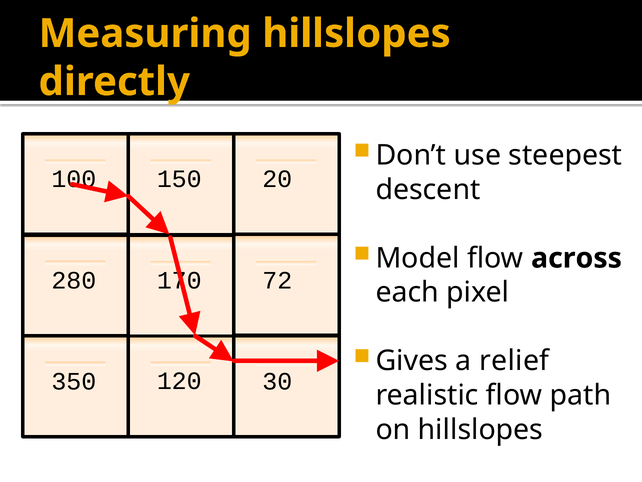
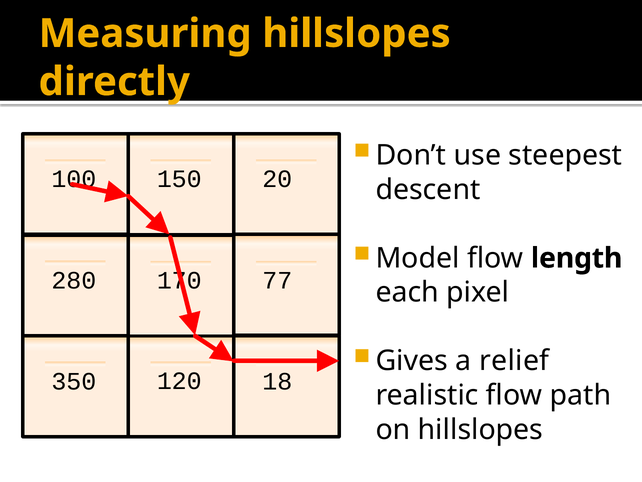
across: across -> length
72: 72 -> 77
30: 30 -> 18
